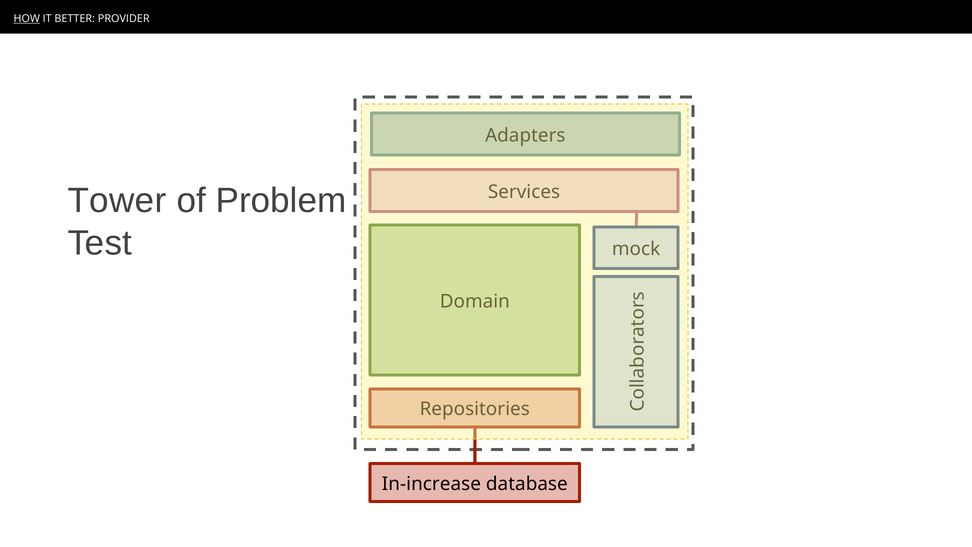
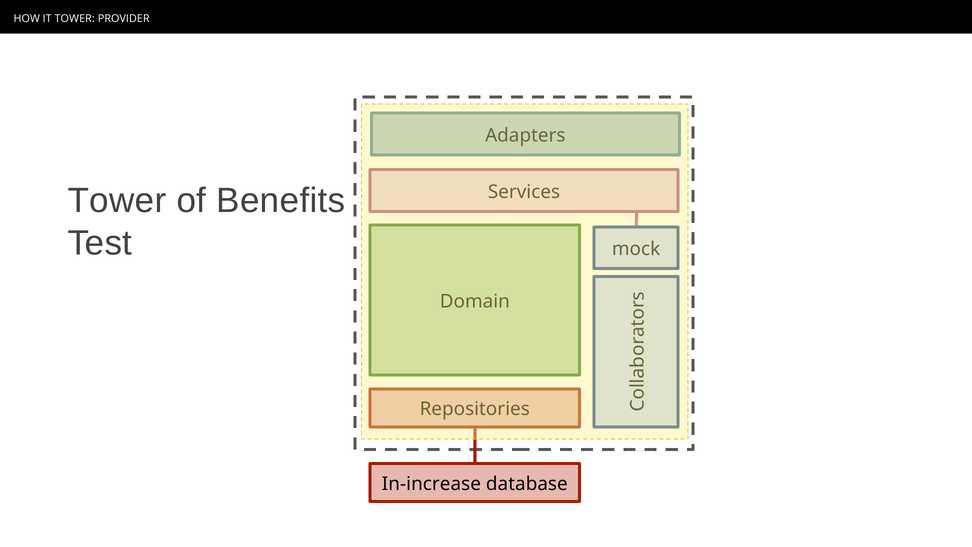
HOW underline: present -> none
IT BETTER: BETTER -> TOWER
Problem: Problem -> Benefits
